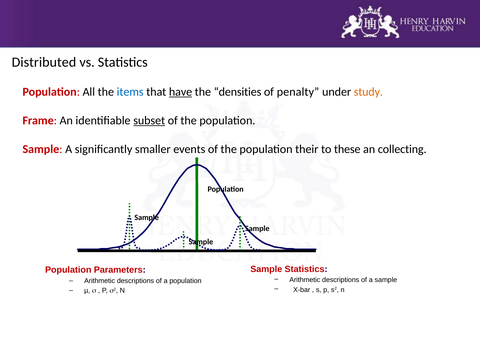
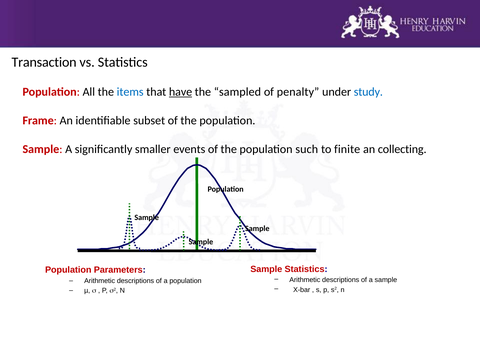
Distributed: Distributed -> Transaction
densities: densities -> sampled
study colour: orange -> blue
subset underline: present -> none
their: their -> such
these: these -> finite
